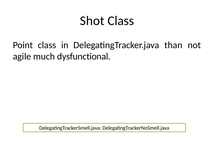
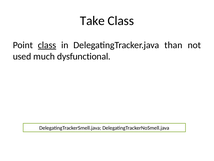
Shot: Shot -> Take
class at (47, 45) underline: none -> present
agile: agile -> used
